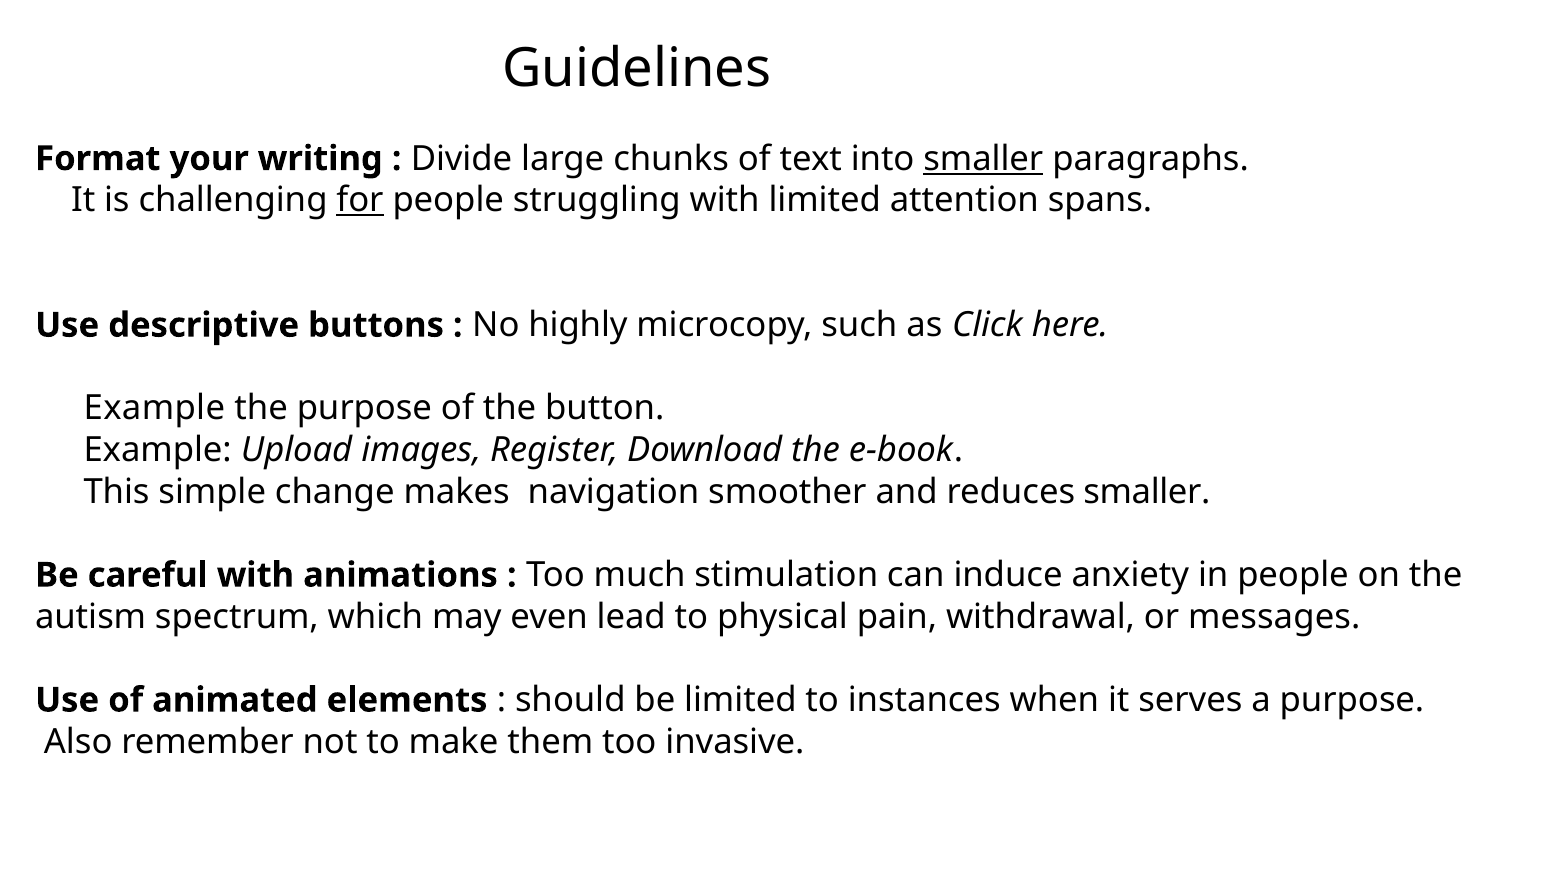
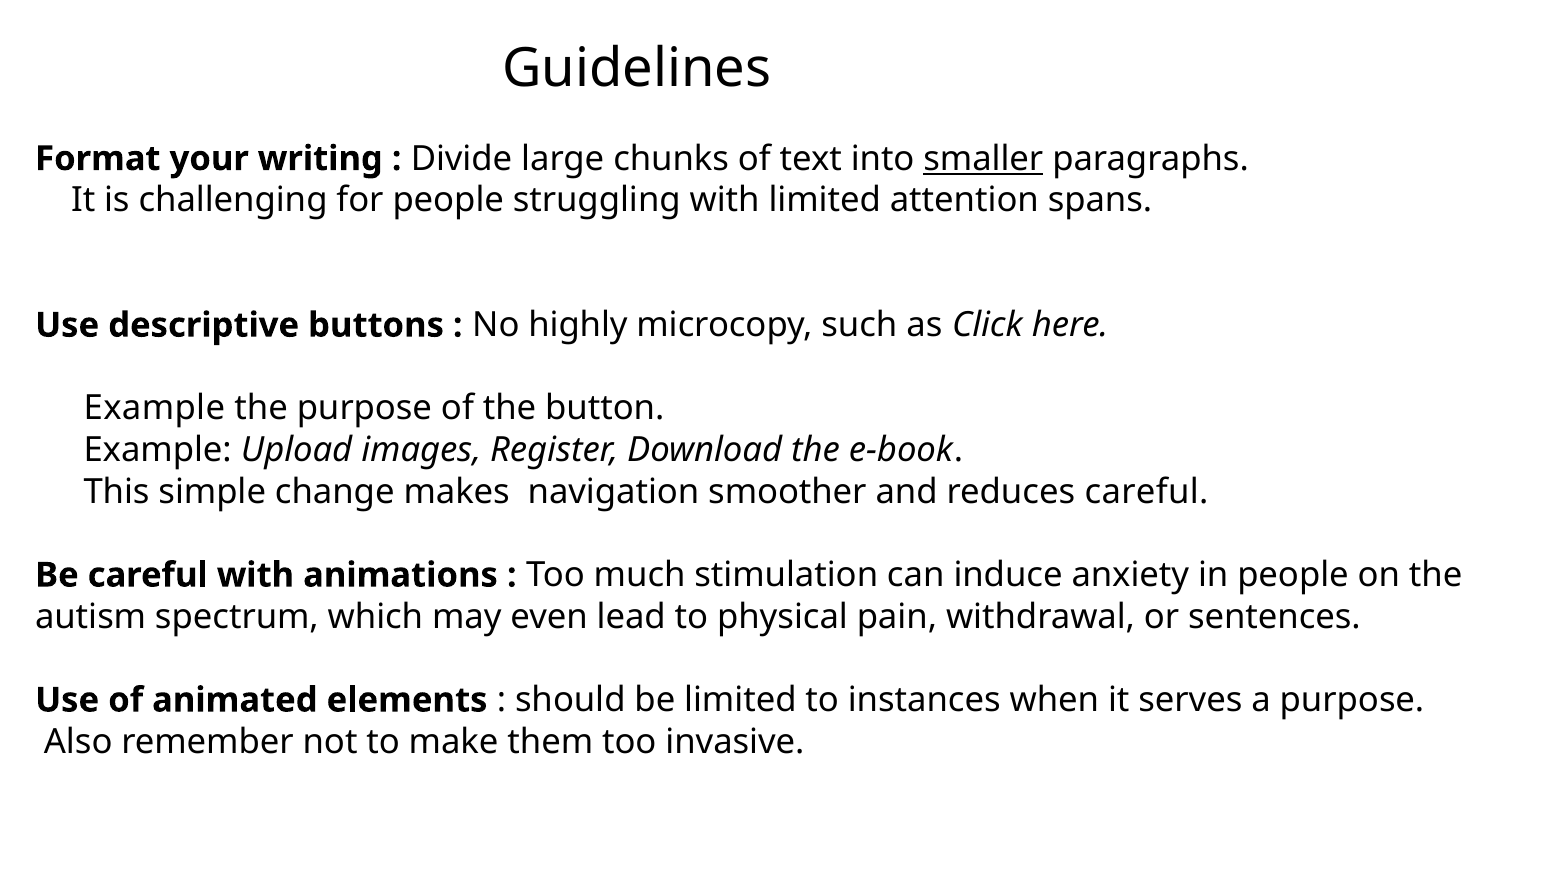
for underline: present -> none
reduces smaller: smaller -> careful
messages: messages -> sentences
